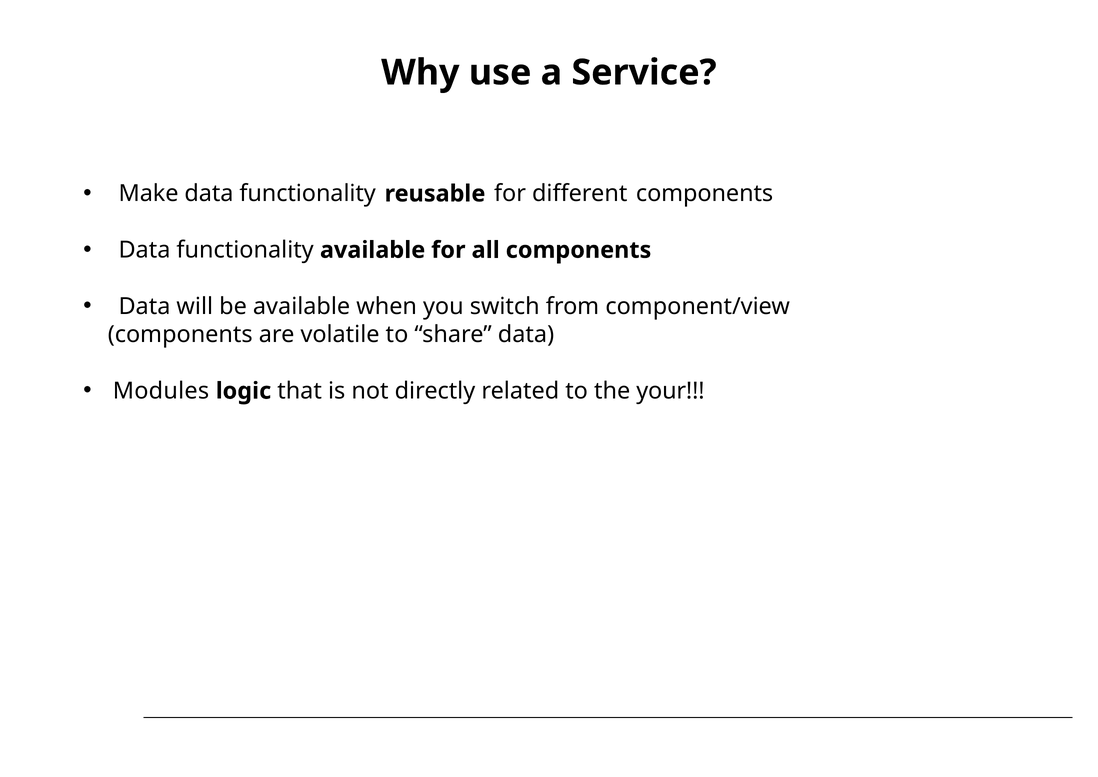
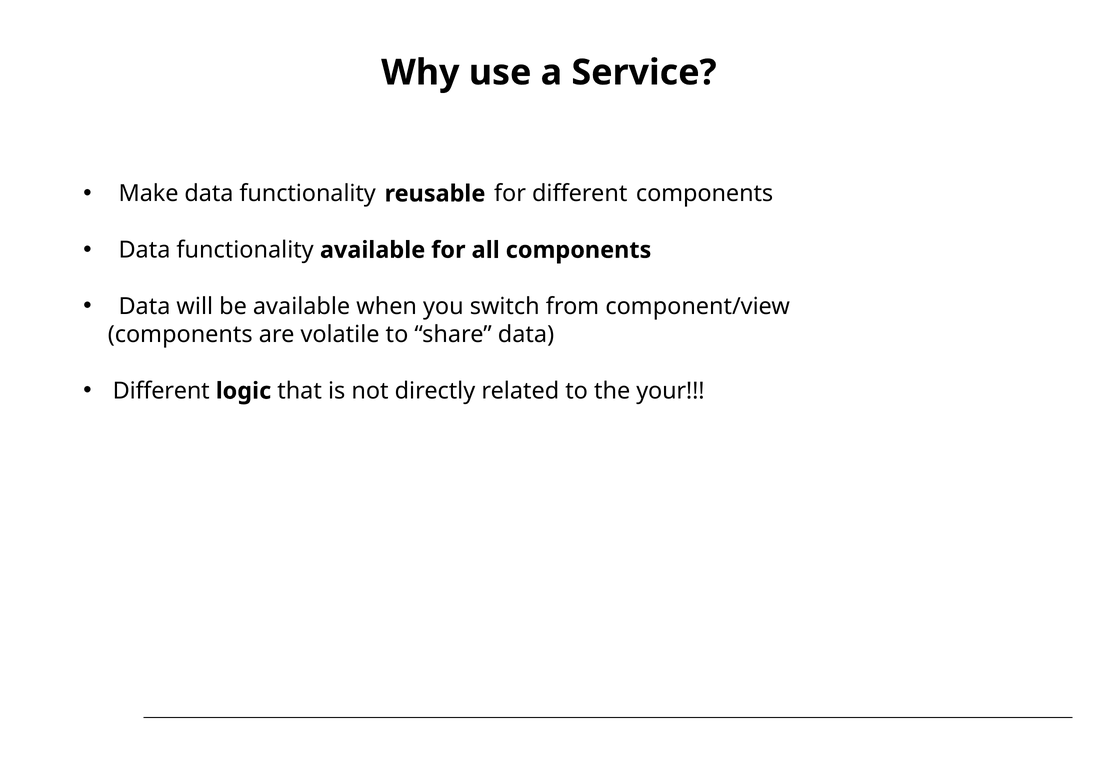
Modules at (161, 391): Modules -> Different
